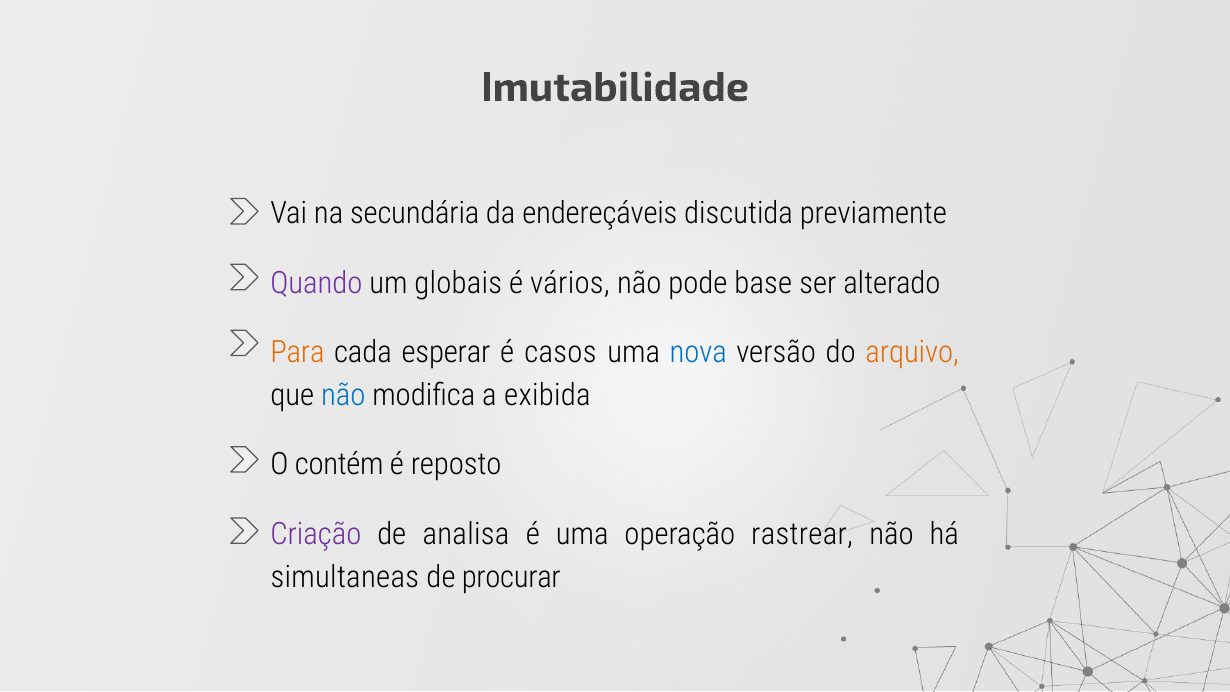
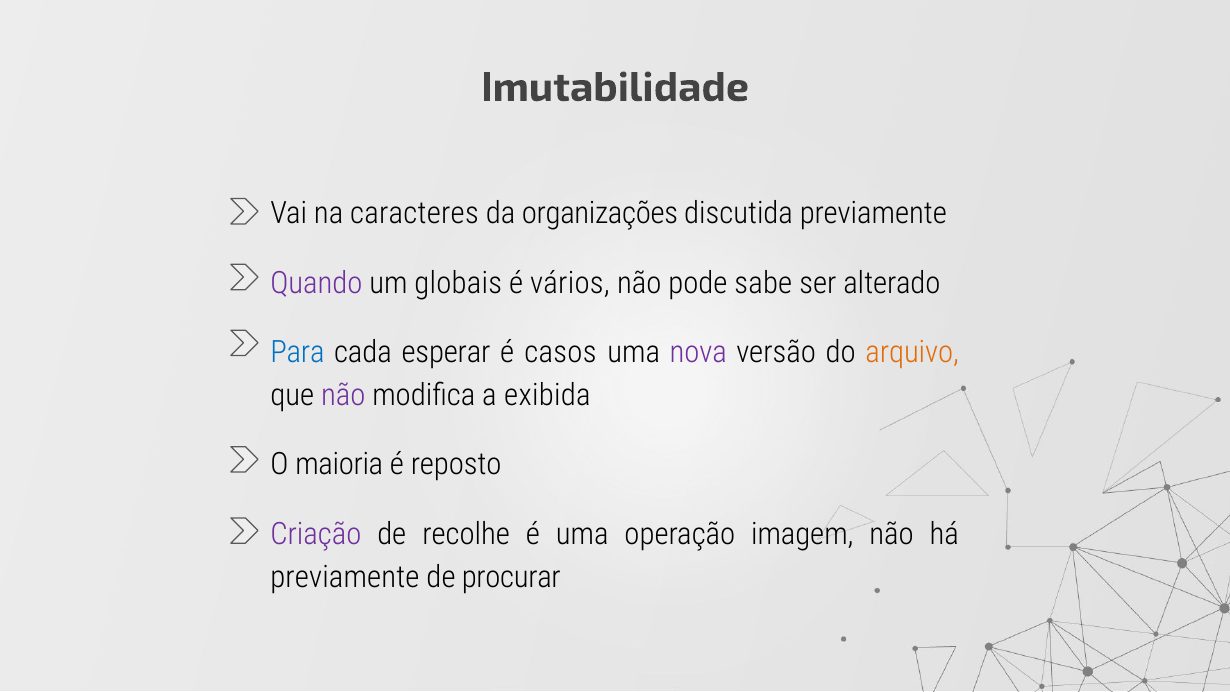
secundária: secundária -> caracteres
endereçáveis: endereçáveis -> organizações
base: base -> sabe
Para colour: orange -> blue
nova colour: blue -> purple
não at (343, 395) colour: blue -> purple
contém: contém -> maioria
analisa: analisa -> recolhe
rastrear: rastrear -> imagem
simultaneas at (345, 577): simultaneas -> previamente
